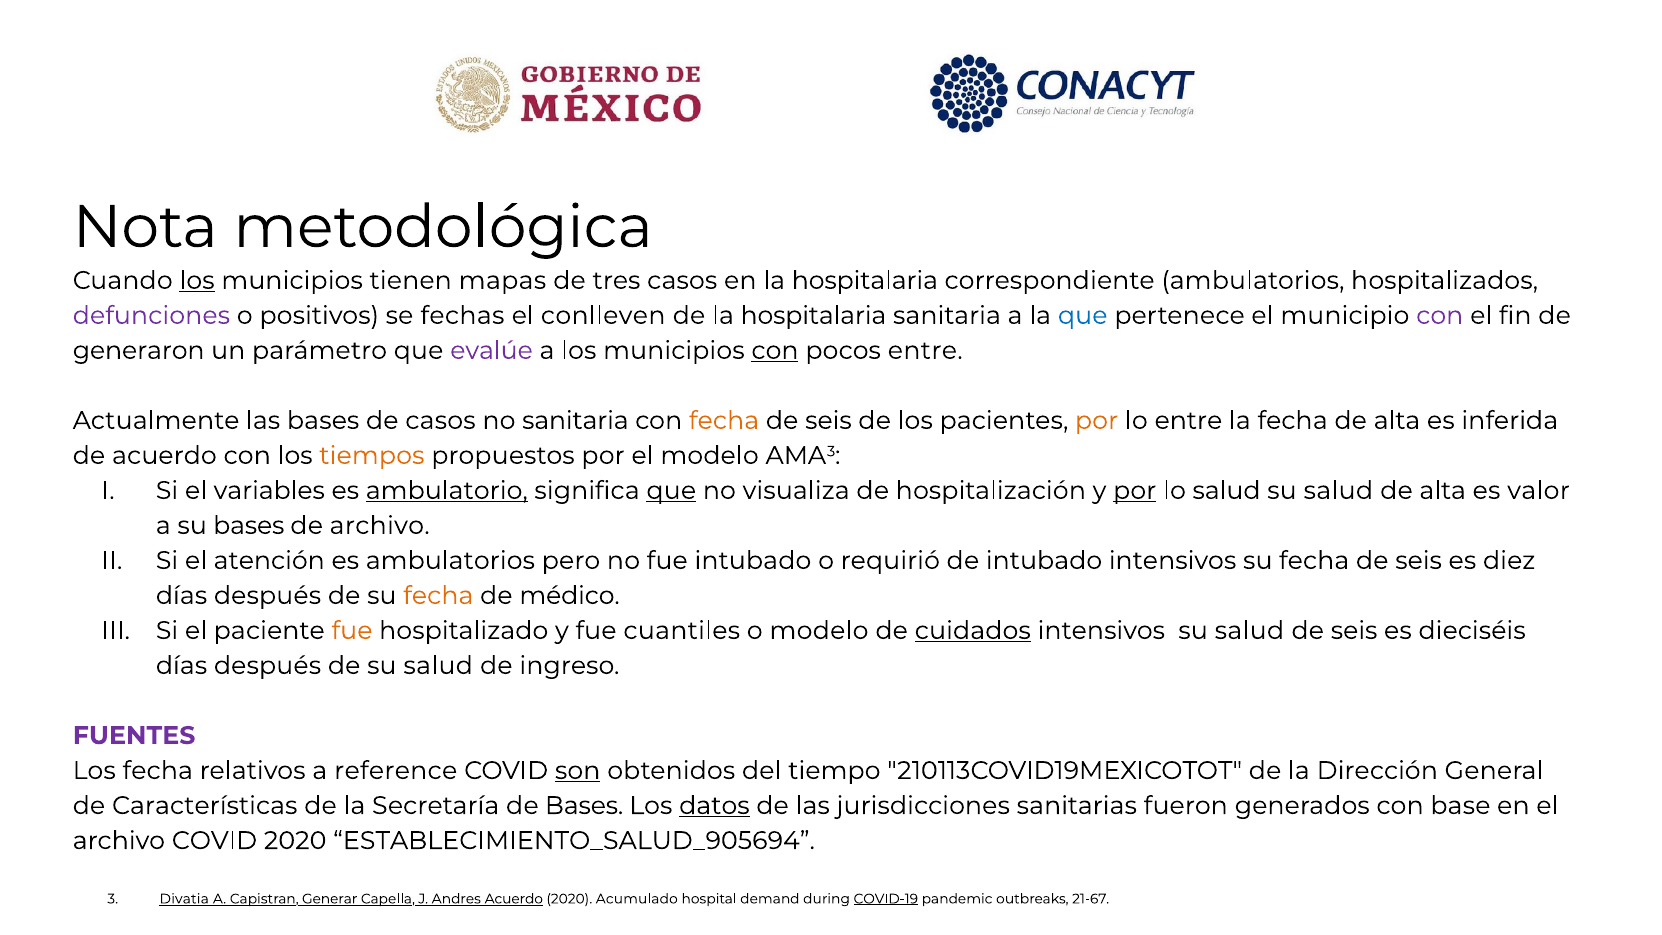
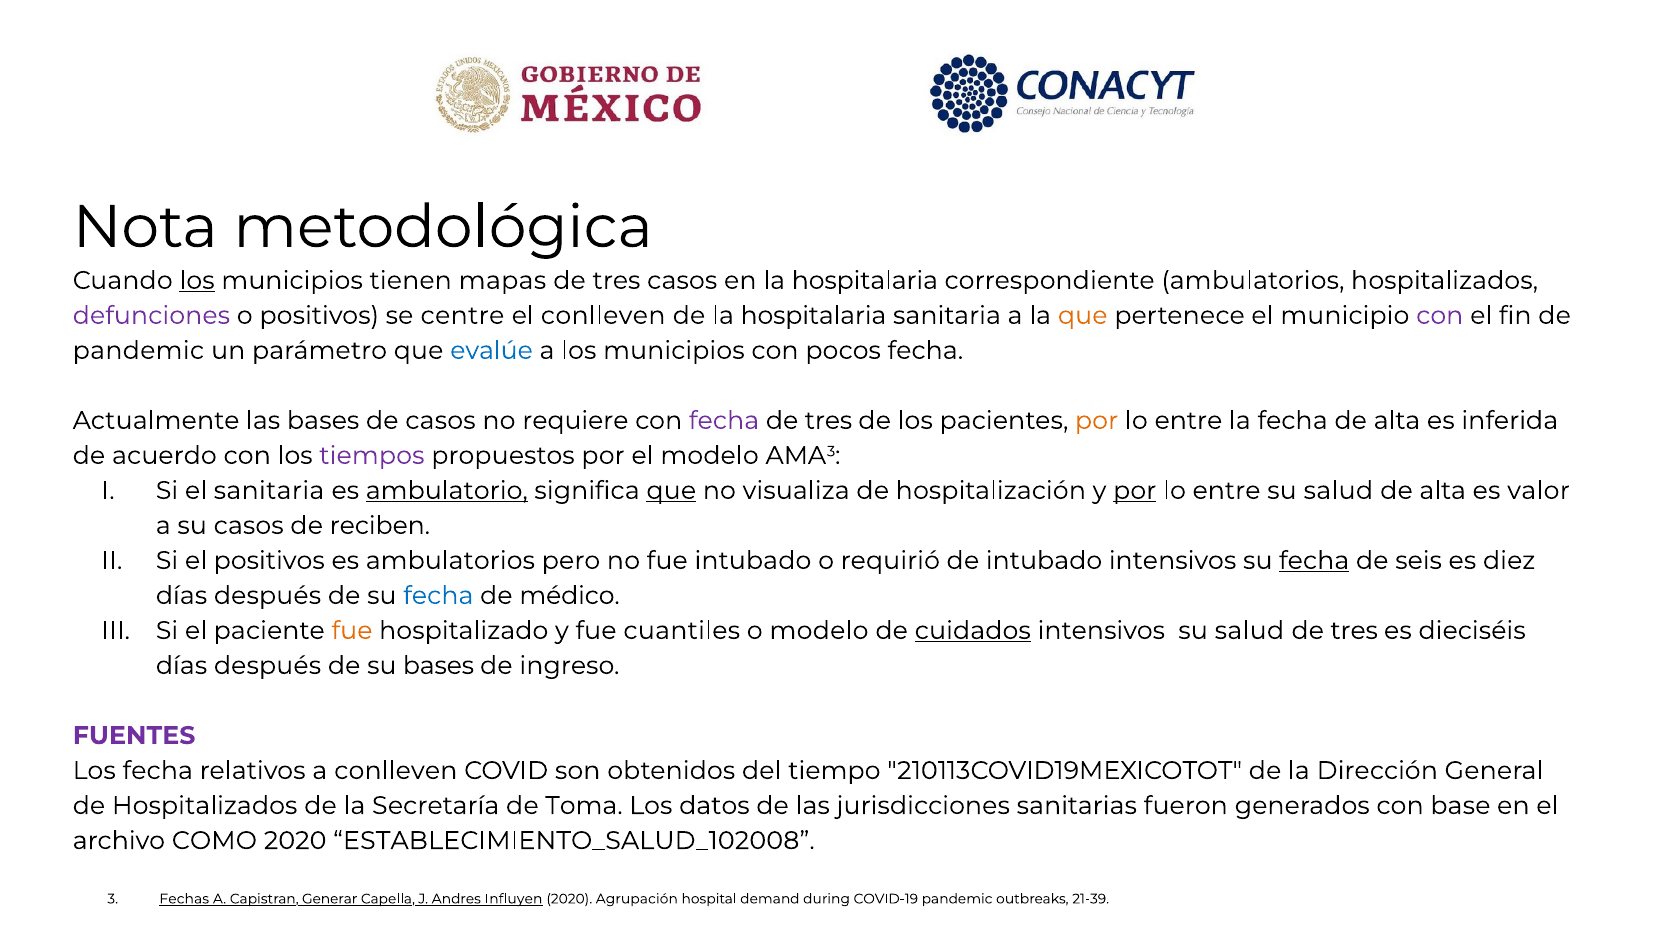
fechas: fechas -> centre
que at (1083, 315) colour: blue -> orange
generaron at (139, 350): generaron -> pandemic
evalúe colour: purple -> blue
con at (775, 350) underline: present -> none
pocos entre: entre -> fecha
no sanitaria: sanitaria -> requiere
fecha at (724, 420) colour: orange -> purple
seis at (828, 420): seis -> tres
tiempos colour: orange -> purple
el variables: variables -> sanitaria
salud at (1226, 490): salud -> entre
su bases: bases -> casos
de archivo: archivo -> reciben
el atención: atención -> positivos
fecha at (1314, 560) underline: none -> present
fecha at (438, 596) colour: orange -> blue
seis at (1354, 631): seis -> tres
de su salud: salud -> bases
a reference: reference -> conlleven
son underline: present -> none
de Características: Características -> Hospitalizados
de Bases: Bases -> Toma
datos underline: present -> none
archivo COVID: COVID -> COMO
ESTABLECIMIENTO_SALUD_905694: ESTABLECIMIENTO_SALUD_905694 -> ESTABLECIMIENTO_SALUD_102008
Divatia: Divatia -> Fechas
Andres Acuerdo: Acuerdo -> Influyen
Acumulado: Acumulado -> Agrupación
COVID-19 underline: present -> none
21-67: 21-67 -> 21-39
